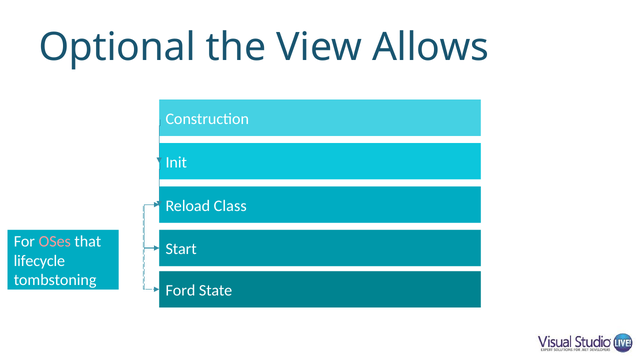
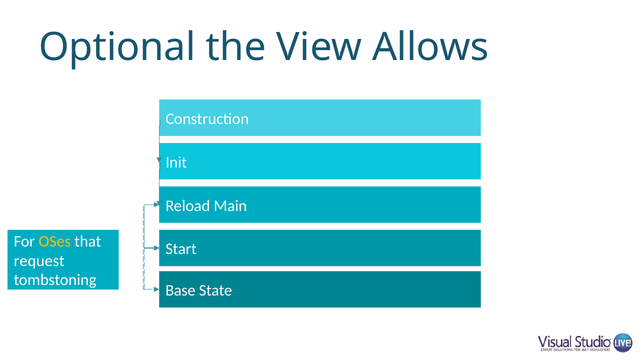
Class: Class -> Main
OSes colour: pink -> yellow
lifecycle: lifecycle -> request
Ford: Ford -> Base
